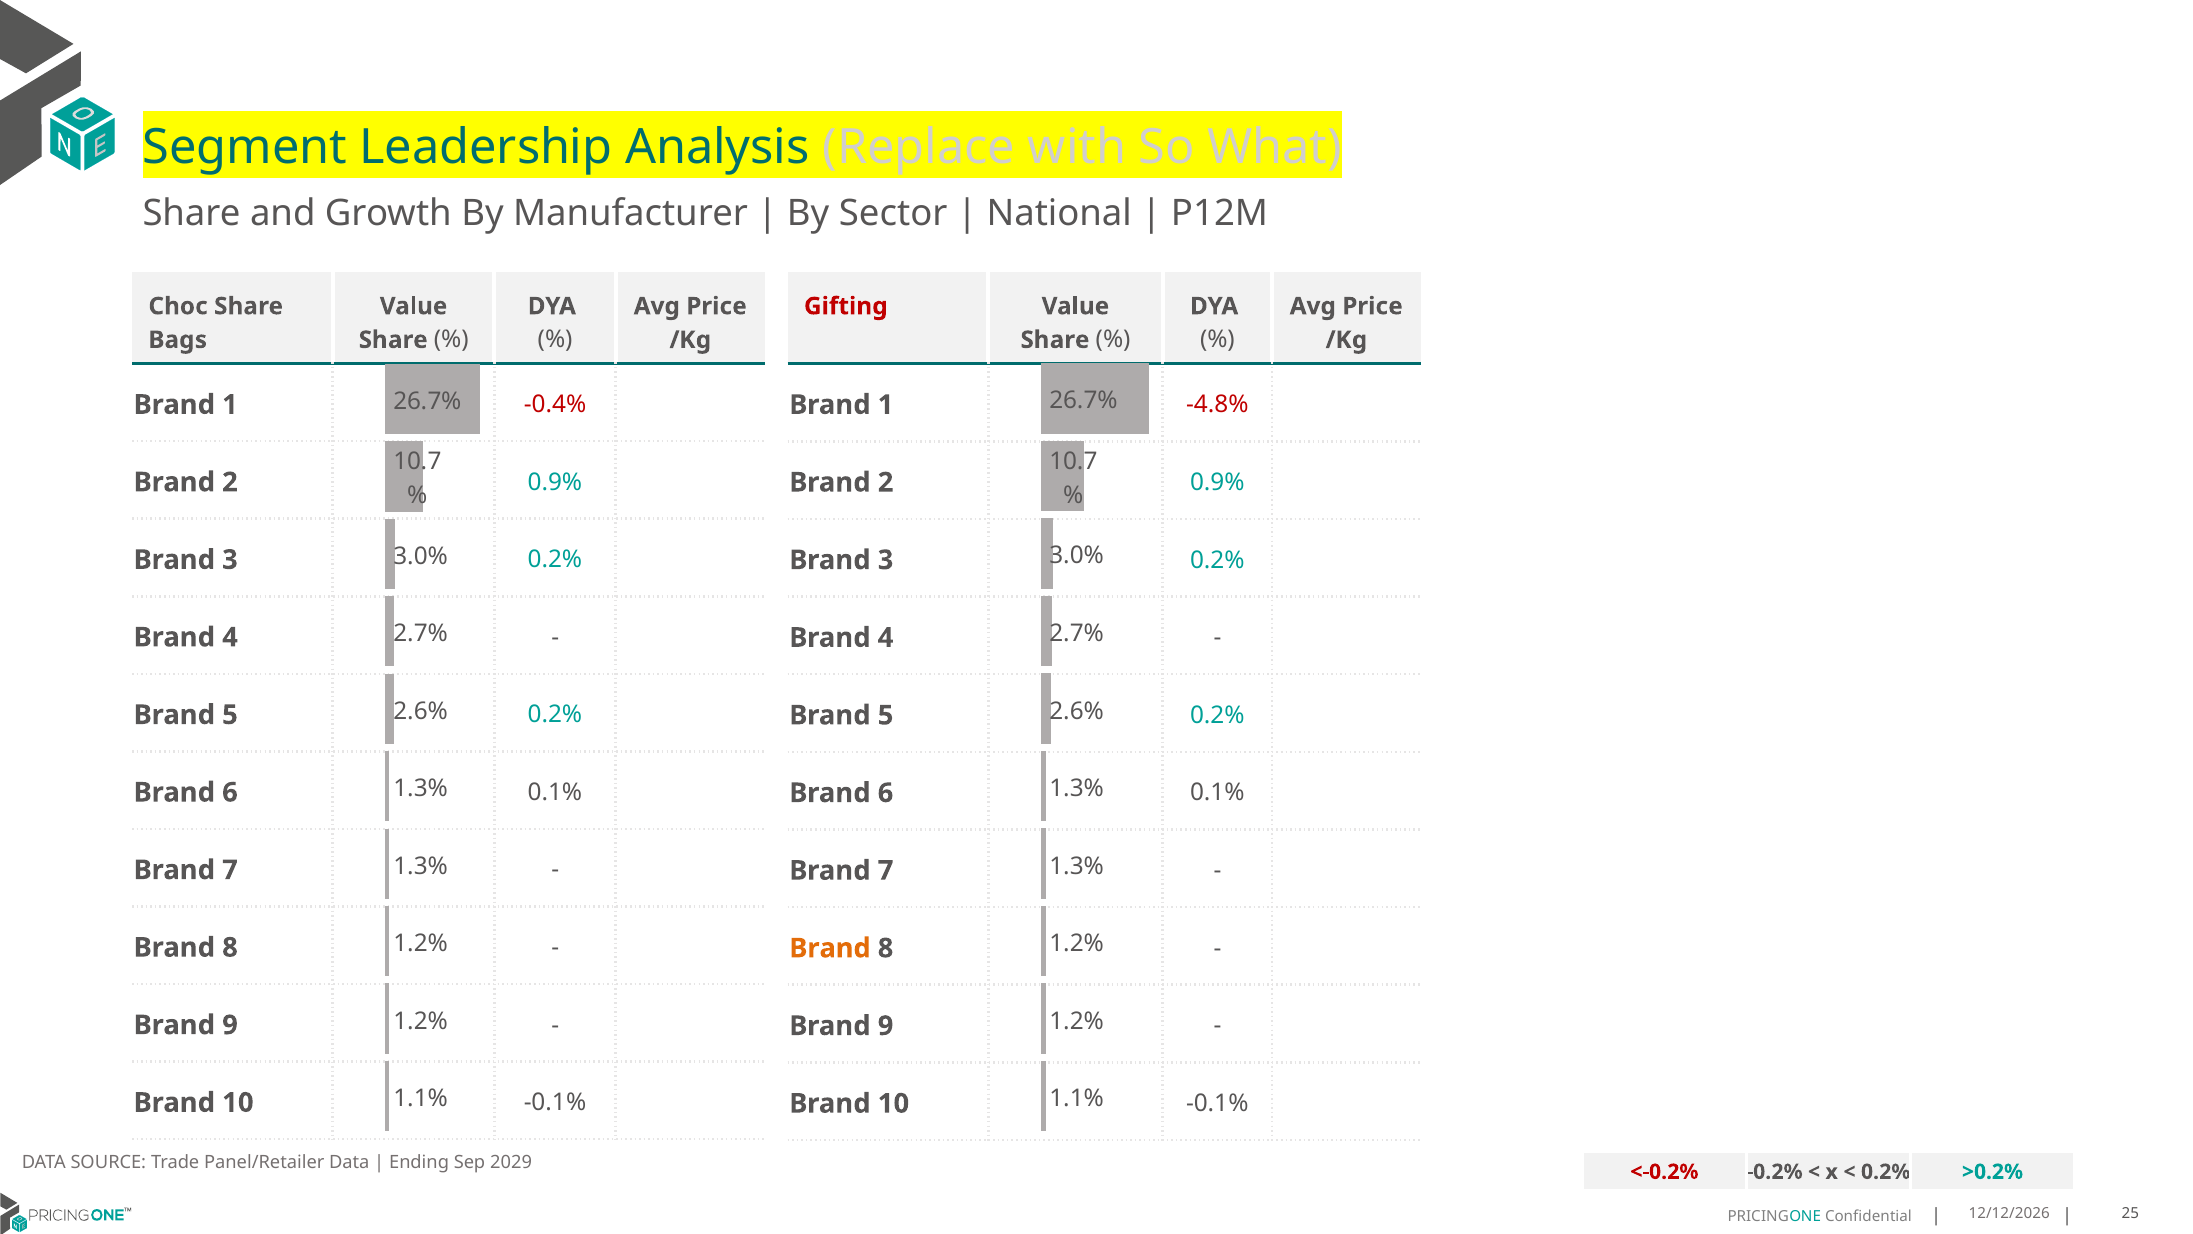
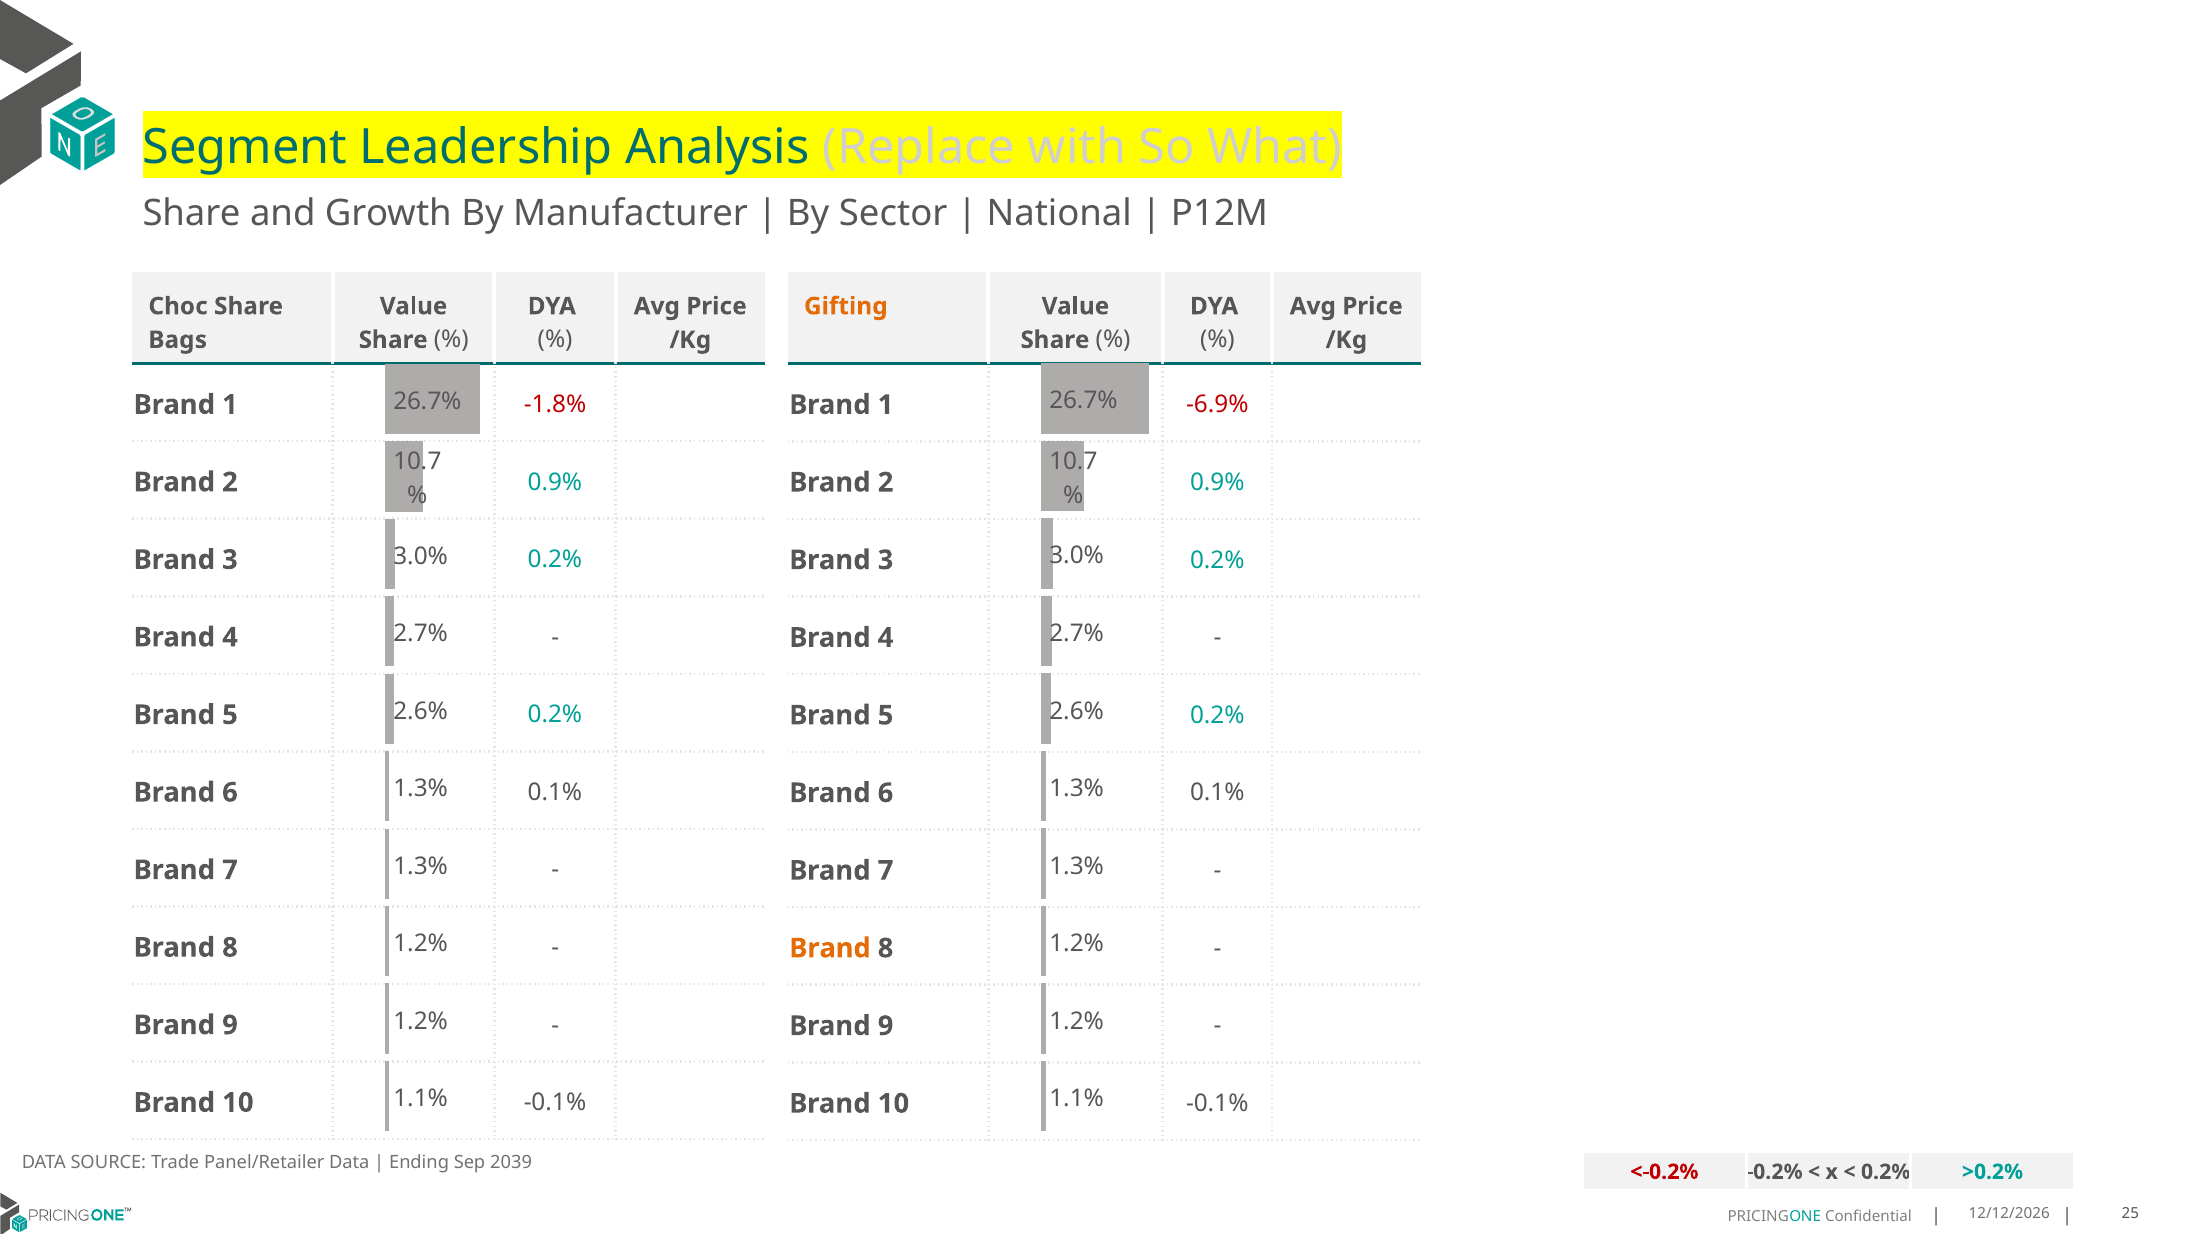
Gifting colour: red -> orange
-0.4%: -0.4% -> -1.8%
-4.8%: -4.8% -> -6.9%
2029: 2029 -> 2039
